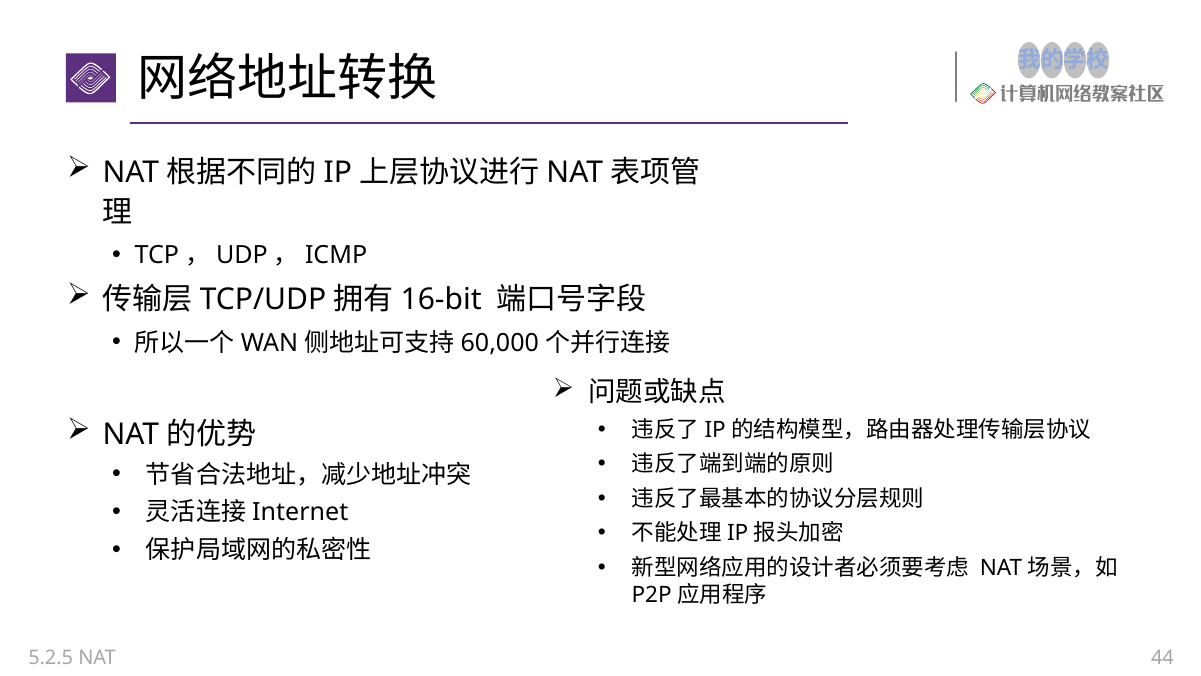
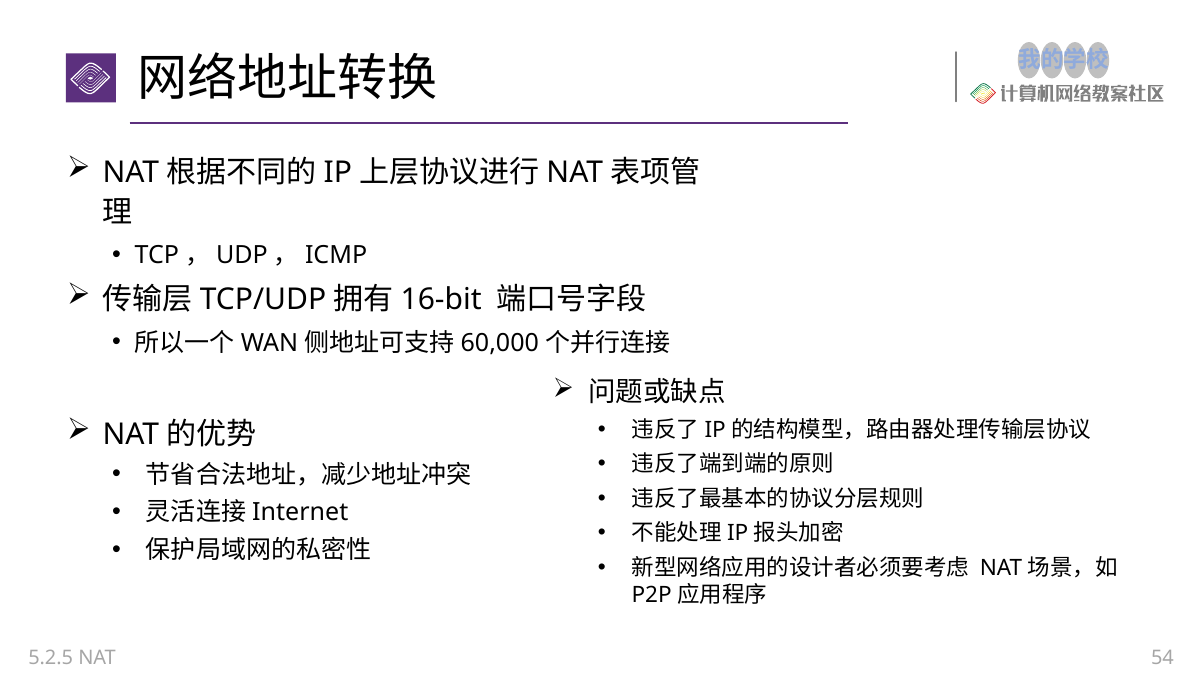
44: 44 -> 54
